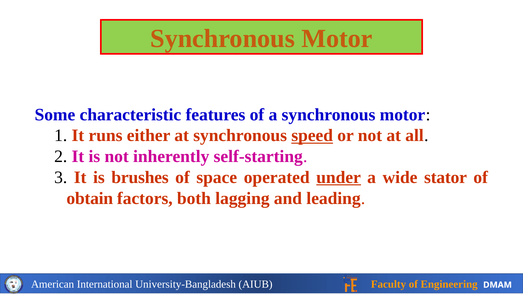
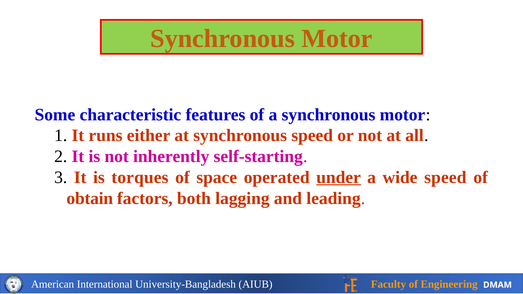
speed at (312, 136) underline: present -> none
brushes: brushes -> torques
wide stator: stator -> speed
